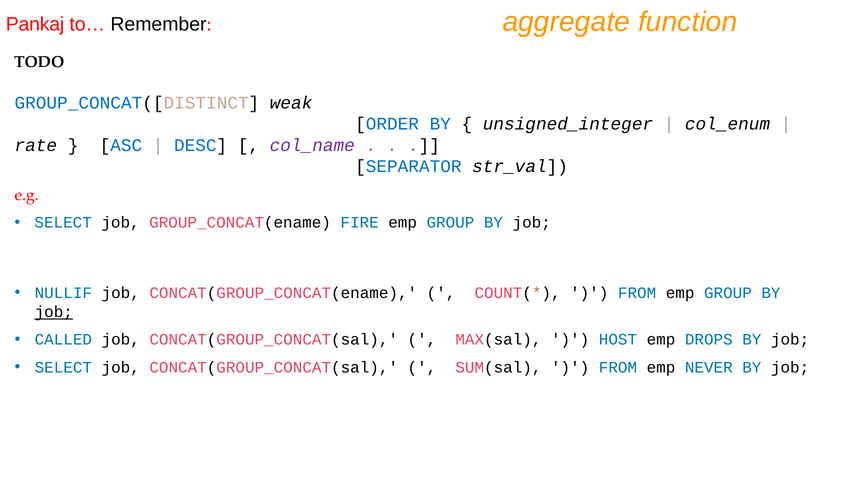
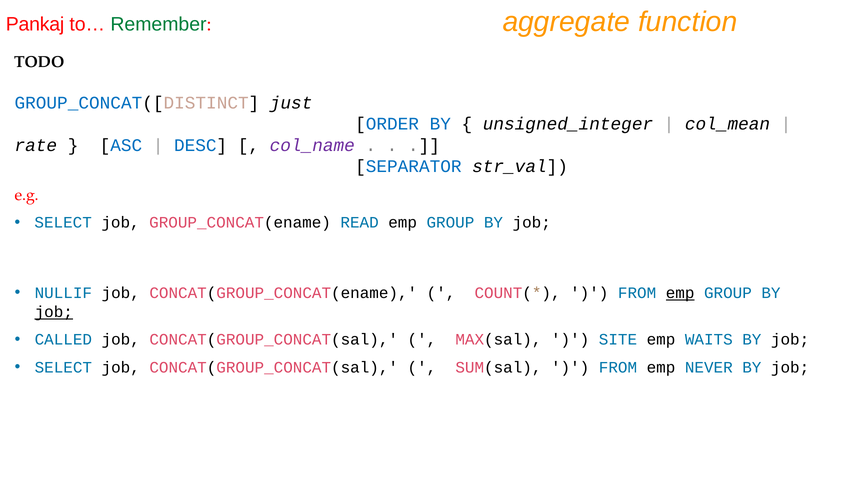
Remember colour: black -> green
weak: weak -> just
col_enum: col_enum -> col_mean
FIRE: FIRE -> READ
emp at (680, 293) underline: none -> present
HOST: HOST -> SITE
DROPS: DROPS -> WAITS
